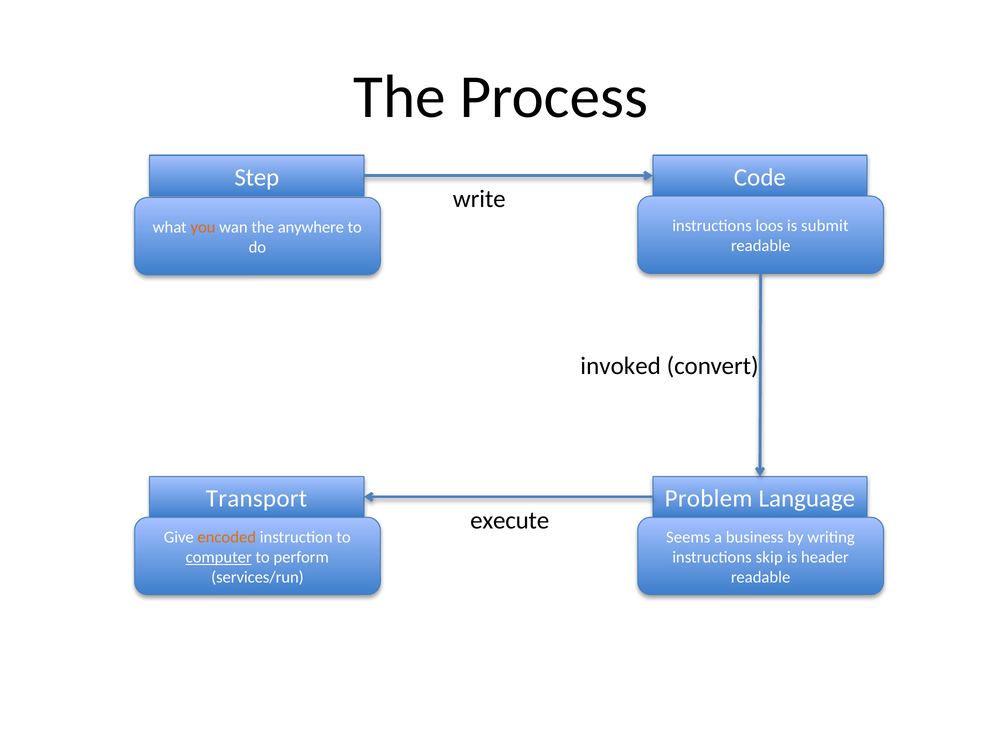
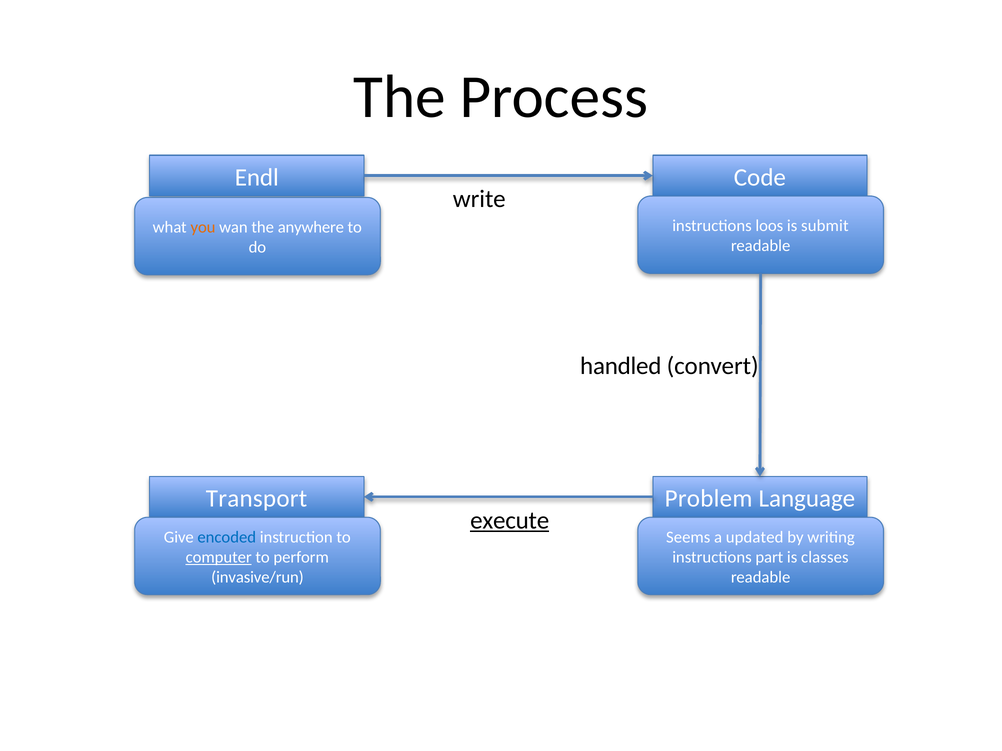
Step: Step -> Endl
invoked: invoked -> handled
execute underline: none -> present
encoded colour: orange -> blue
business: business -> updated
skip: skip -> part
header: header -> classes
services/run: services/run -> invasive/run
